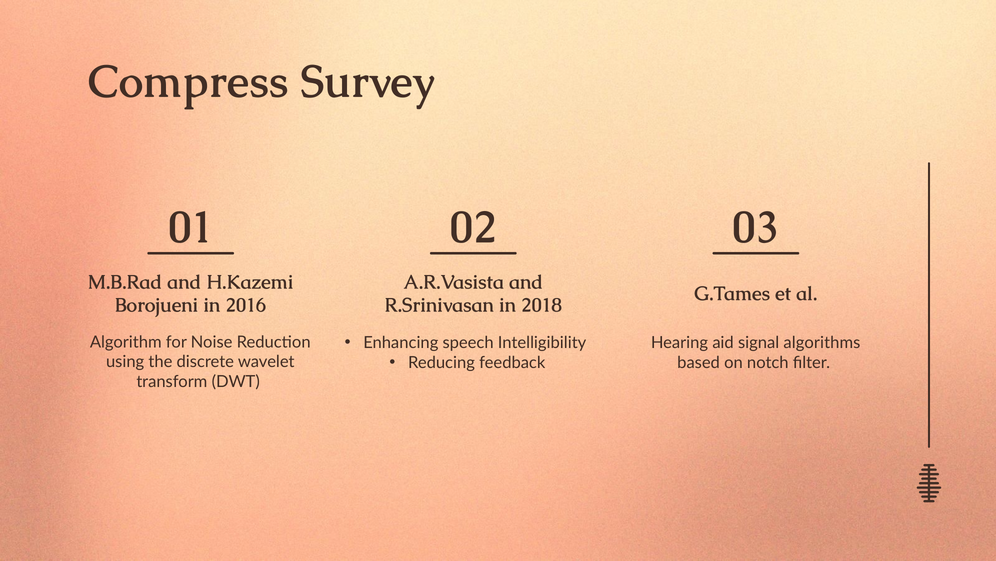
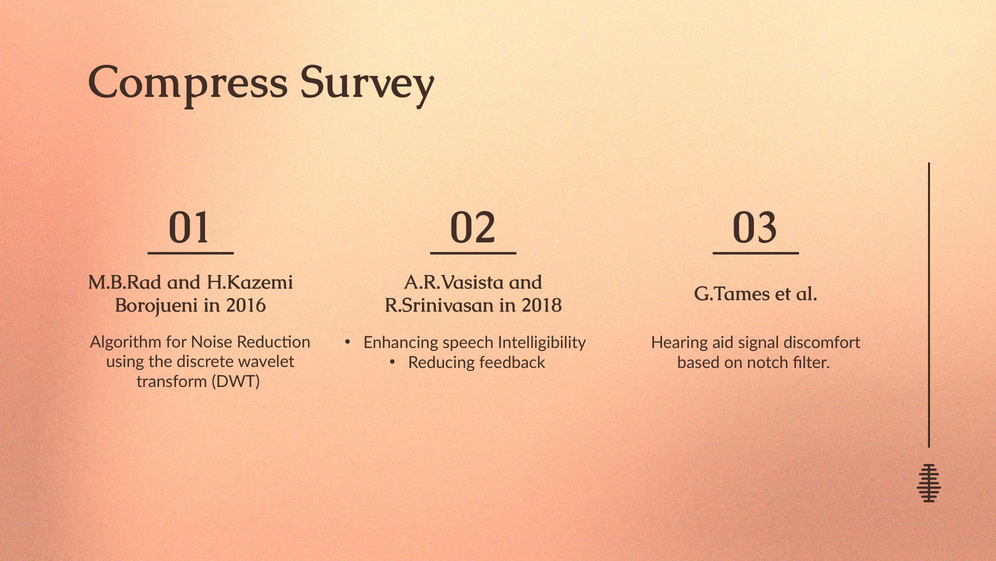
algorithms: algorithms -> discomfort
